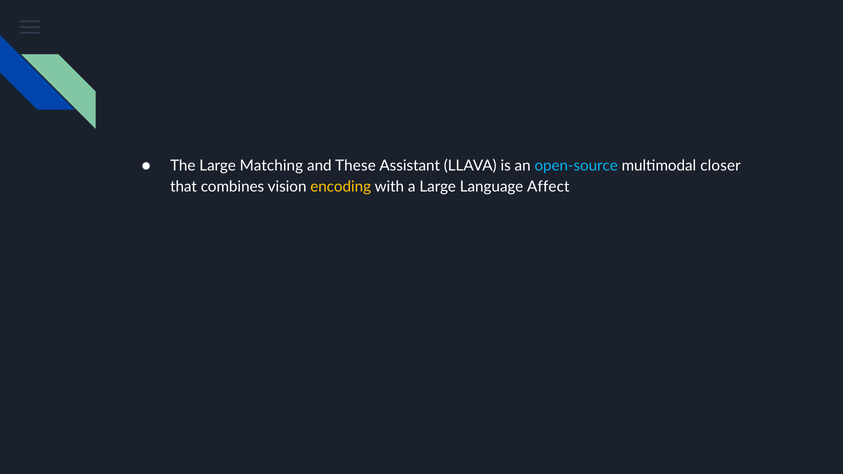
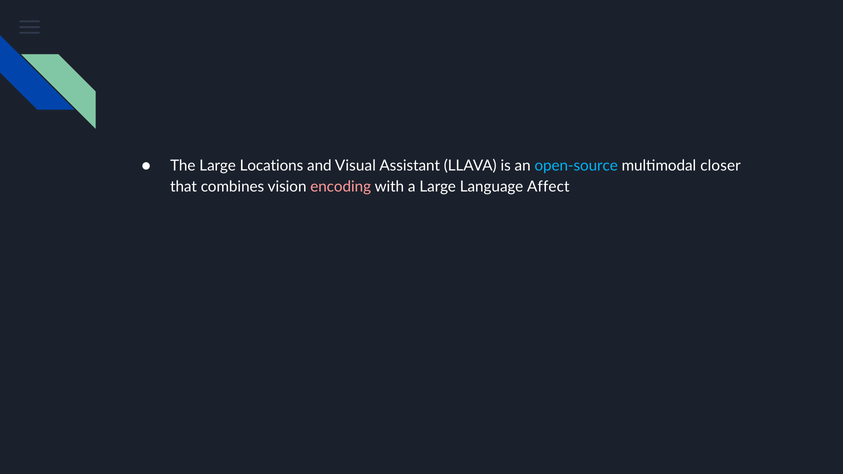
Matching: Matching -> Locations
These: These -> Visual
encoding colour: yellow -> pink
